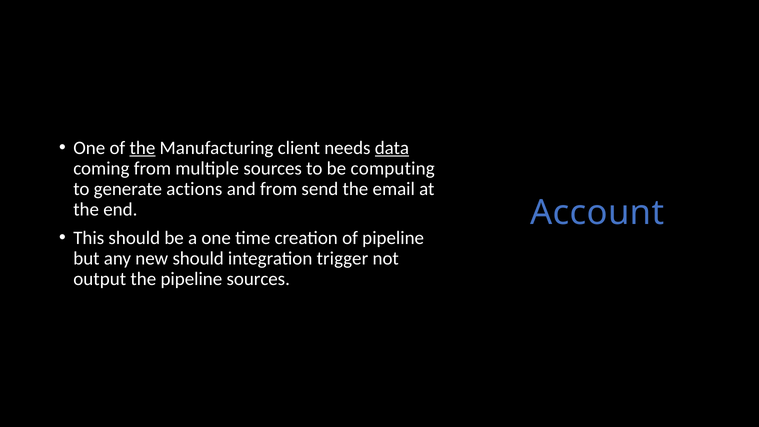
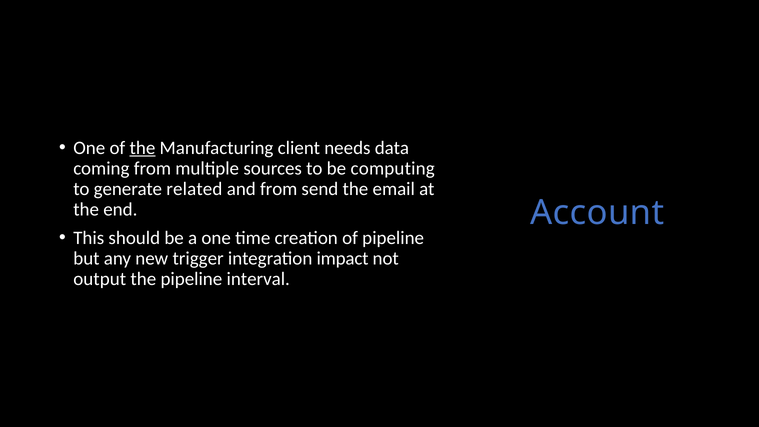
data underline: present -> none
actions: actions -> related
new should: should -> trigger
trigger: trigger -> impact
pipeline sources: sources -> interval
